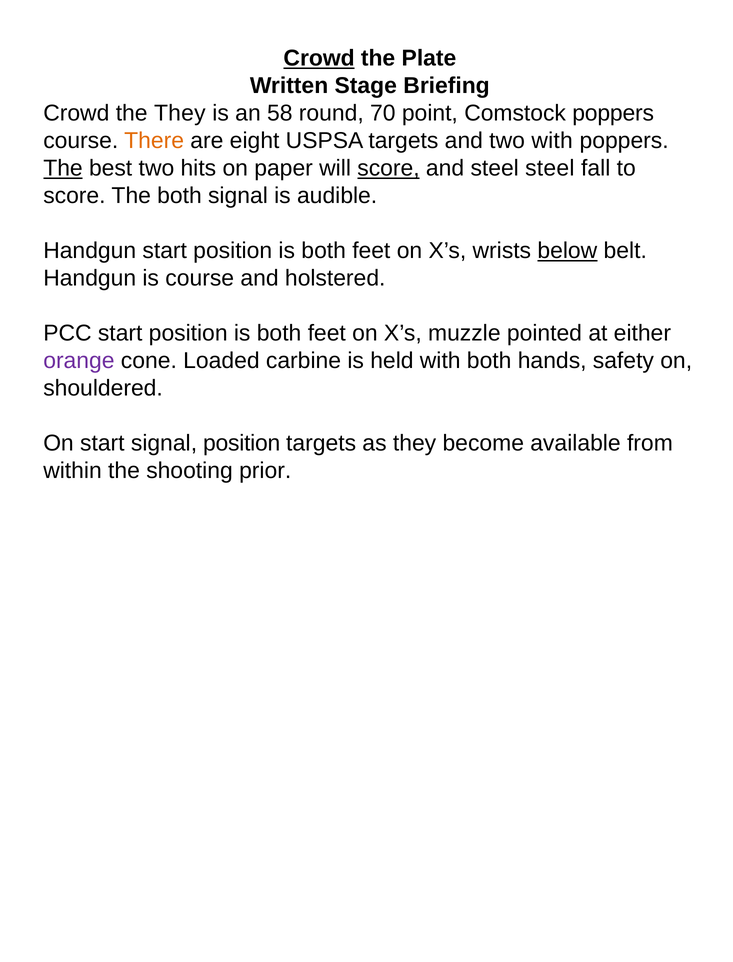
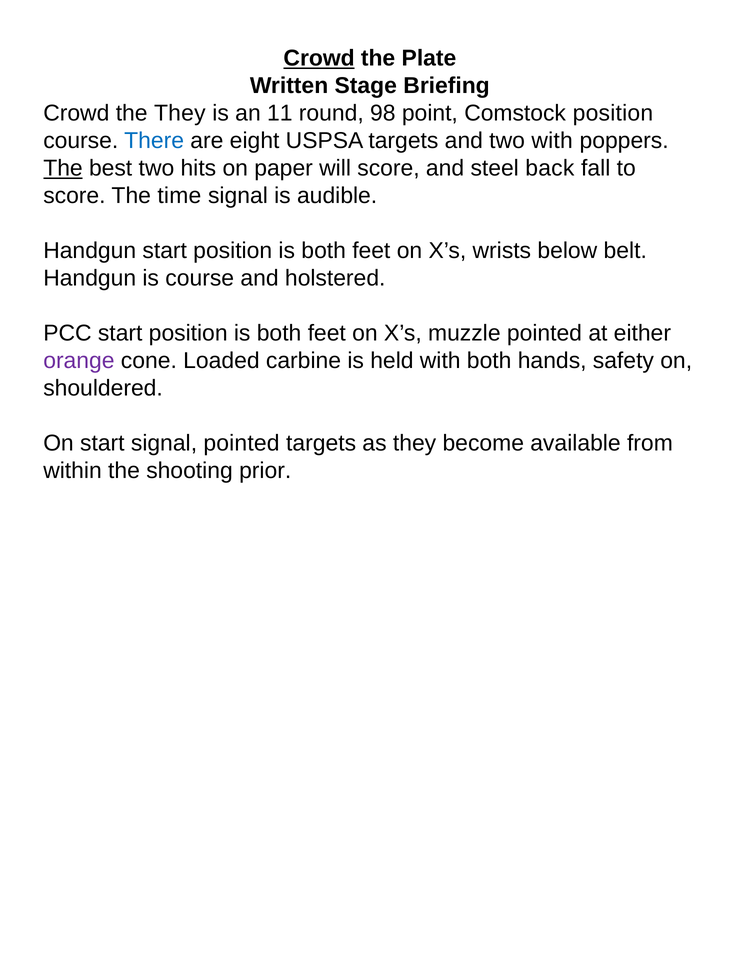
58: 58 -> 11
70: 70 -> 98
Comstock poppers: poppers -> position
There colour: orange -> blue
score at (388, 168) underline: present -> none
steel steel: steel -> back
The both: both -> time
below underline: present -> none
signal position: position -> pointed
